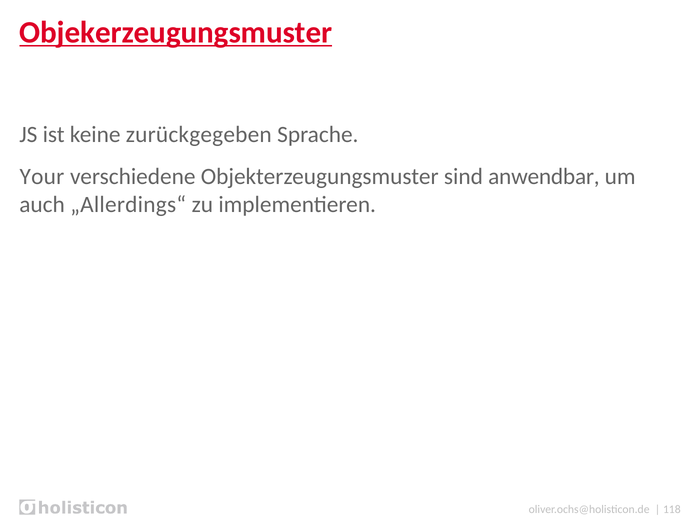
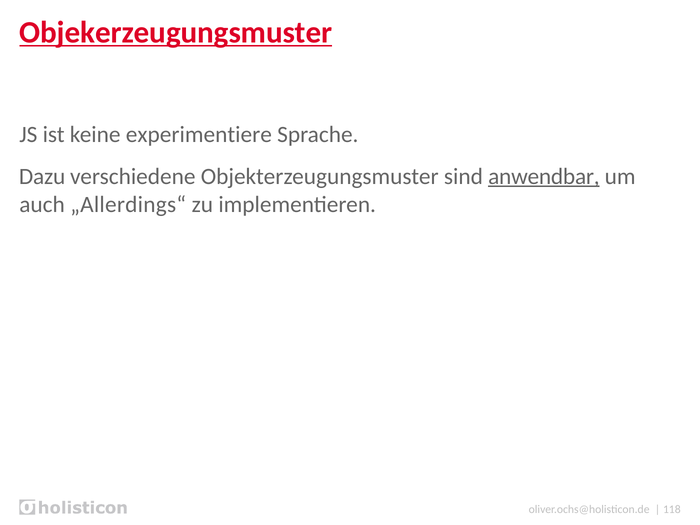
zurückgegeben: zurückgegeben -> experimentiere
Your: Your -> Dazu
anwendbar underline: none -> present
